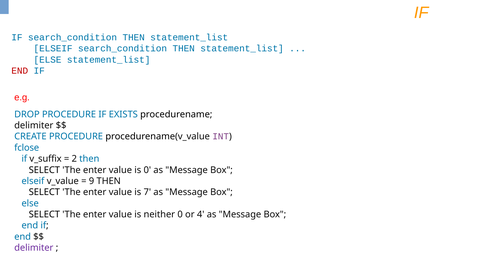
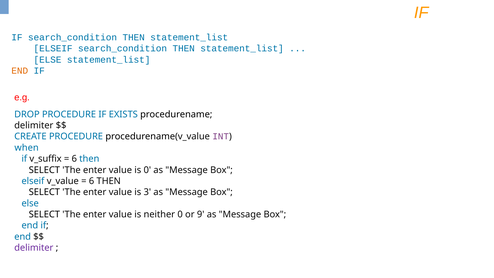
END at (20, 71) colour: red -> orange
fclose: fclose -> when
2 at (74, 159): 2 -> 6
9 at (92, 181): 9 -> 6
7: 7 -> 3
4: 4 -> 9
